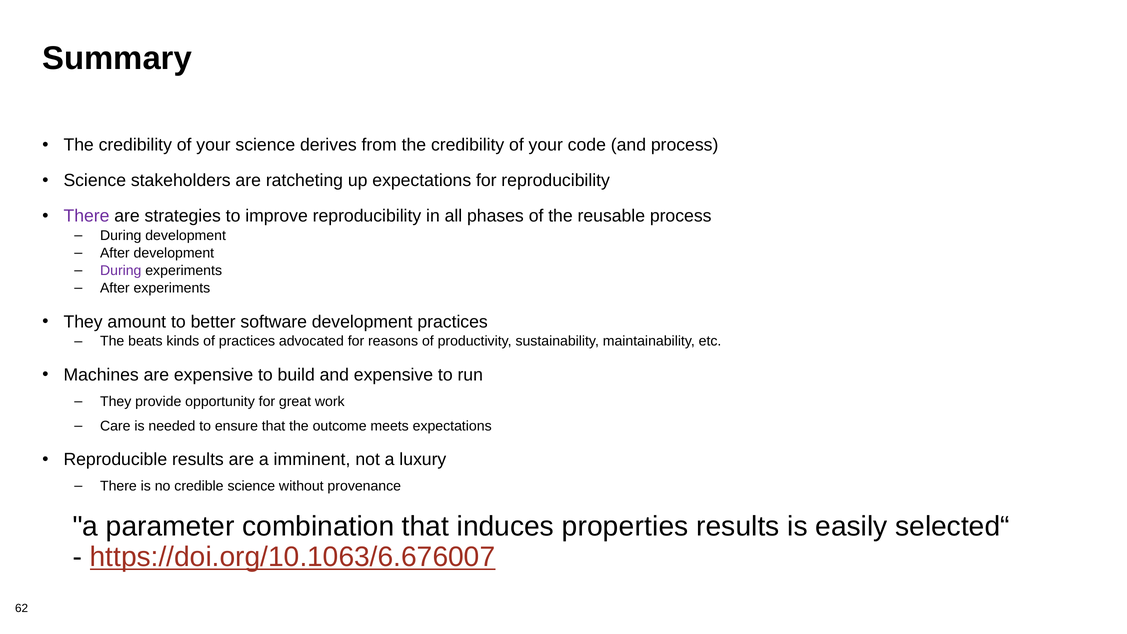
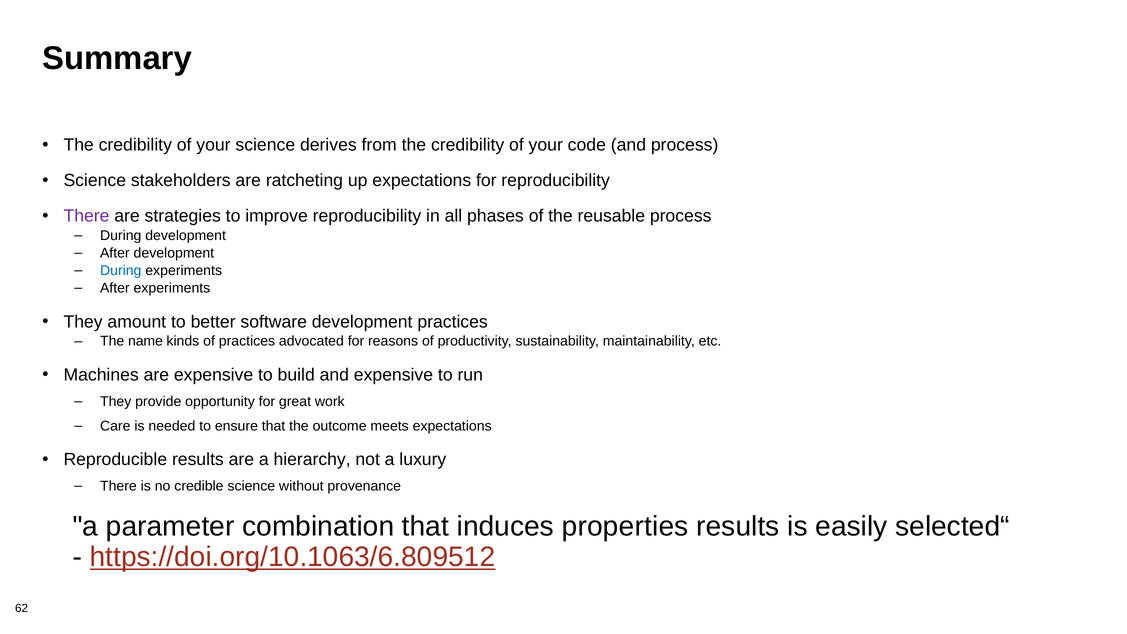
During at (121, 271) colour: purple -> blue
beats: beats -> name
imminent: imminent -> hierarchy
https://doi.org/10.1063/6.676007: https://doi.org/10.1063/6.676007 -> https://doi.org/10.1063/6.809512
